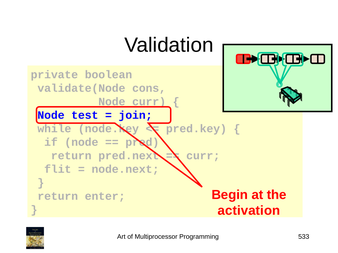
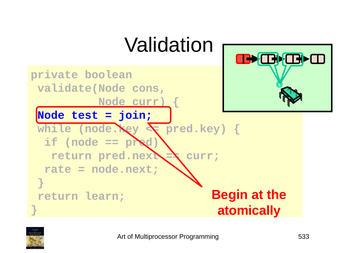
flit: flit -> rate
enter: enter -> learn
activation: activation -> atomically
